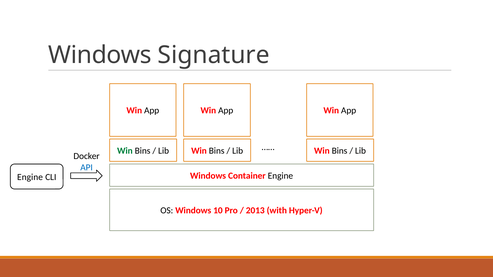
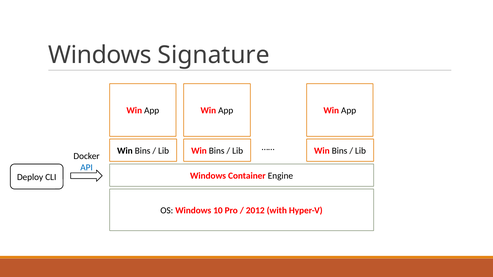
Win at (125, 151) colour: green -> black
Engine at (30, 177): Engine -> Deploy
2013: 2013 -> 2012
